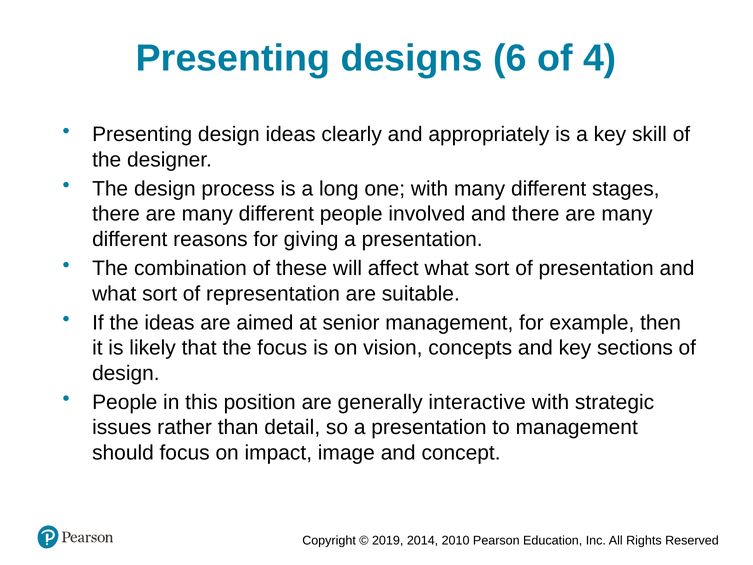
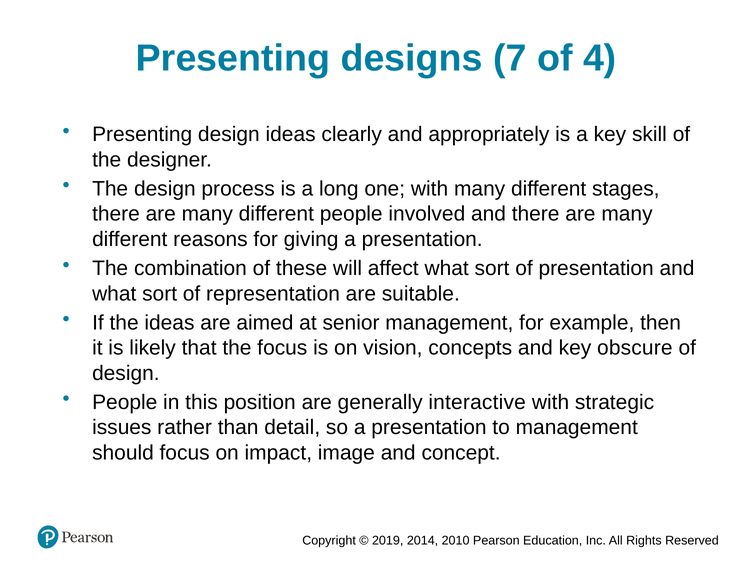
6: 6 -> 7
sections: sections -> obscure
